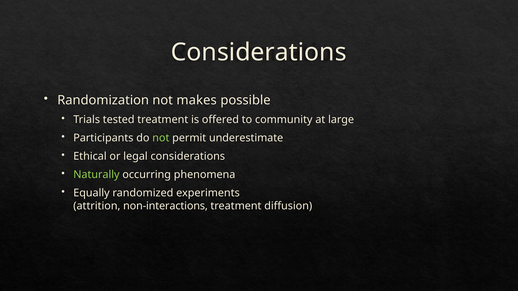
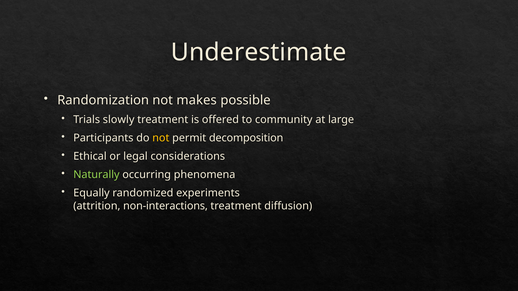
Considerations at (259, 52): Considerations -> Underestimate
tested: tested -> slowly
not at (161, 138) colour: light green -> yellow
underestimate: underestimate -> decomposition
